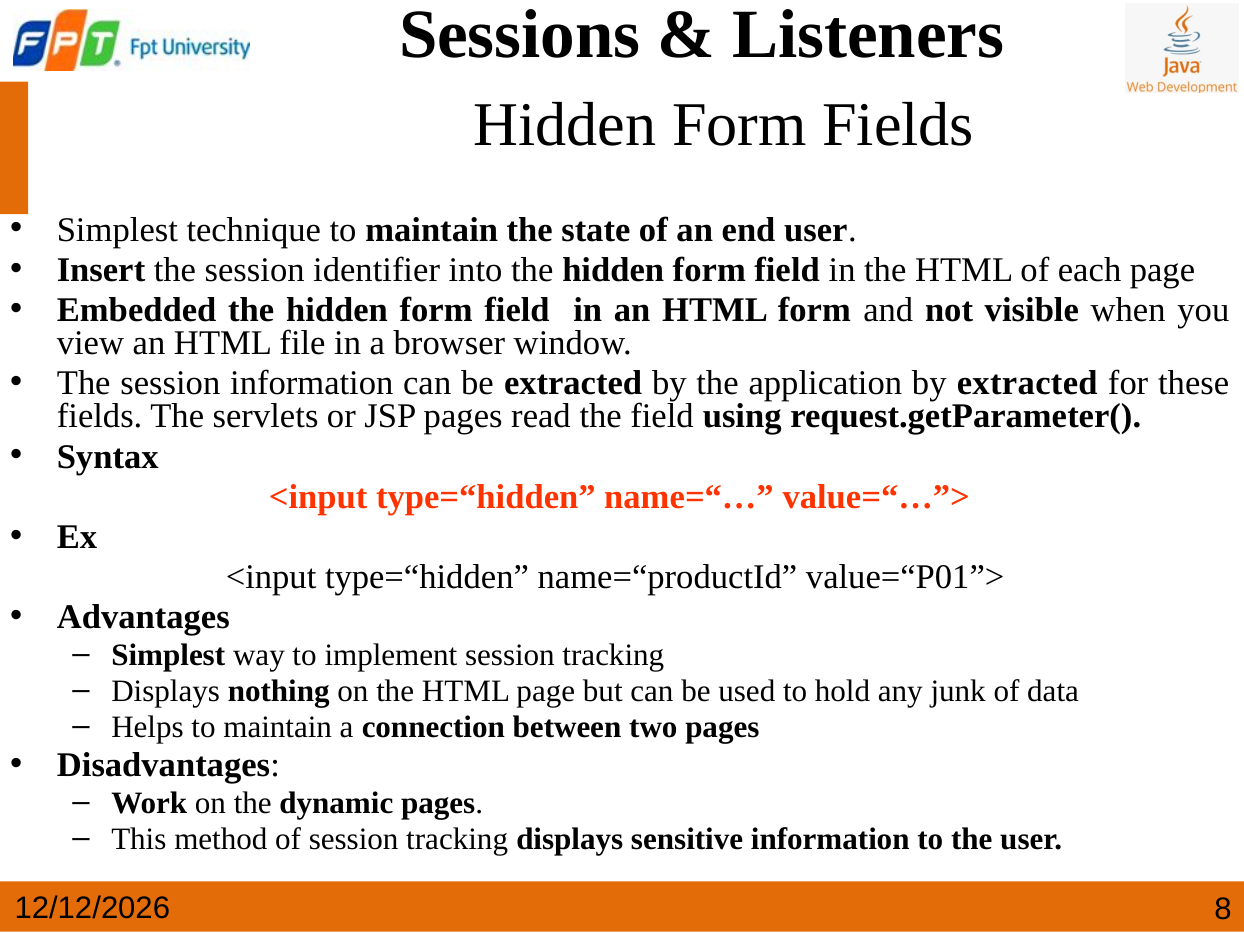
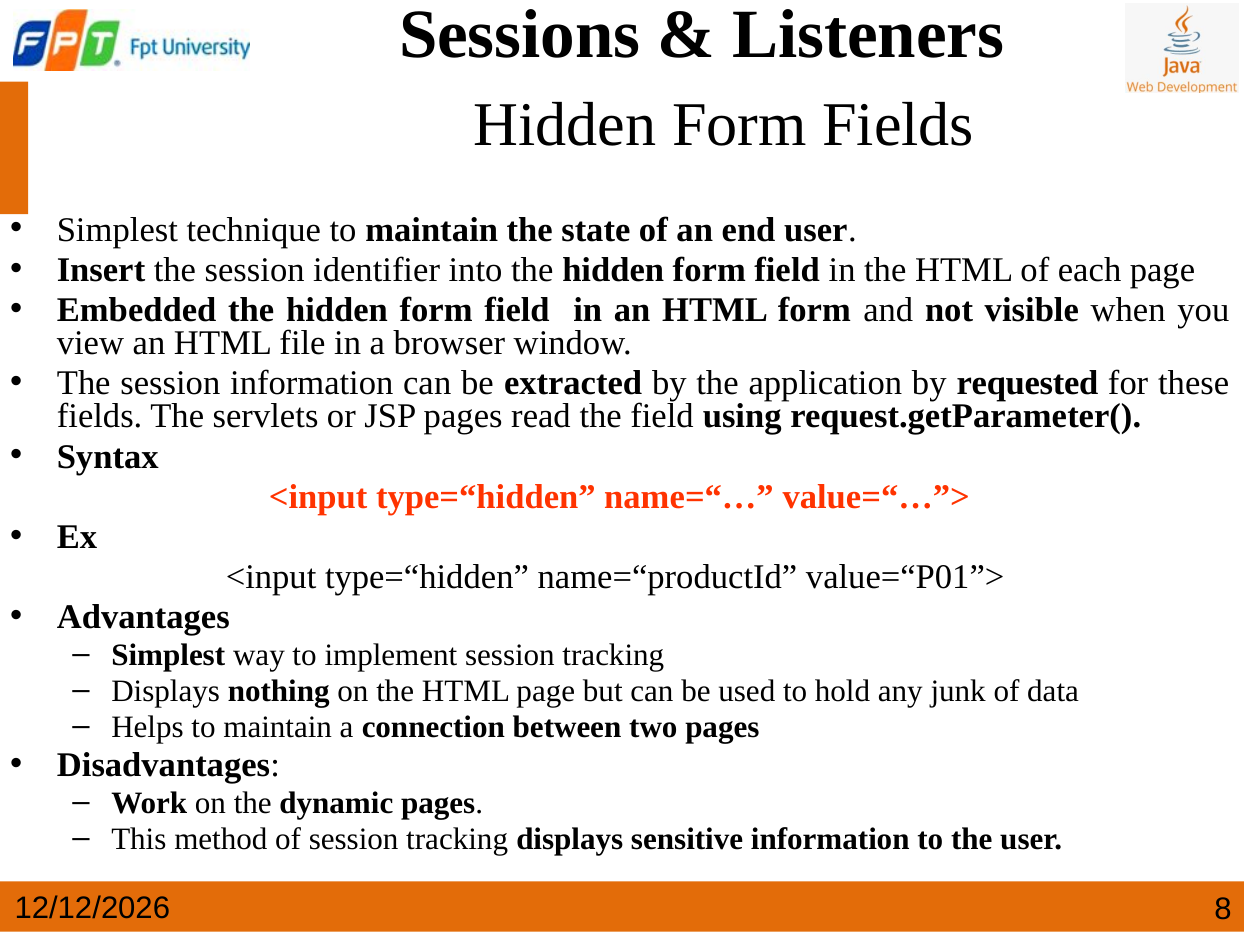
by extracted: extracted -> requested
